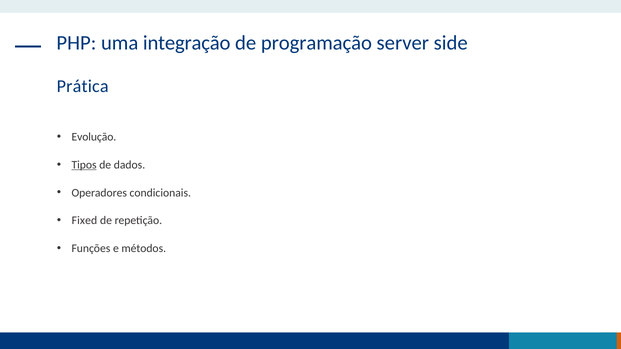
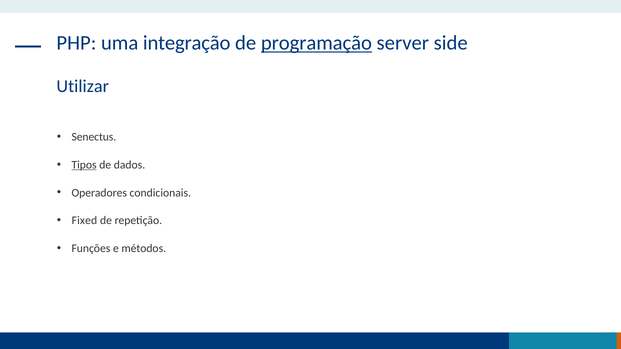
programação underline: none -> present
Prática: Prática -> Utilizar
Evolução: Evolução -> Senectus
